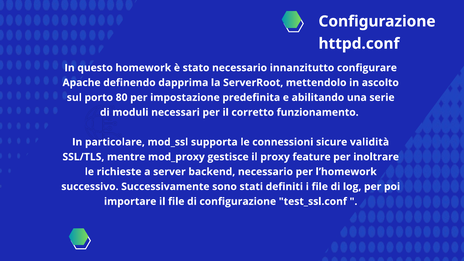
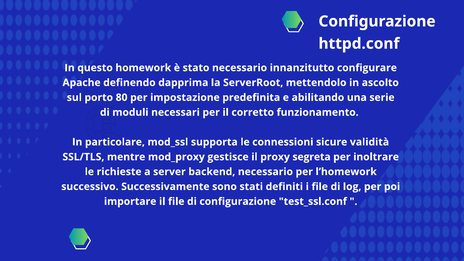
feature: feature -> segreta
